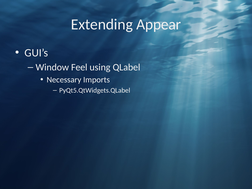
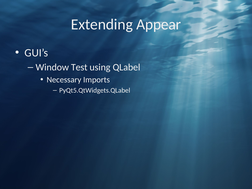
Feel: Feel -> Test
